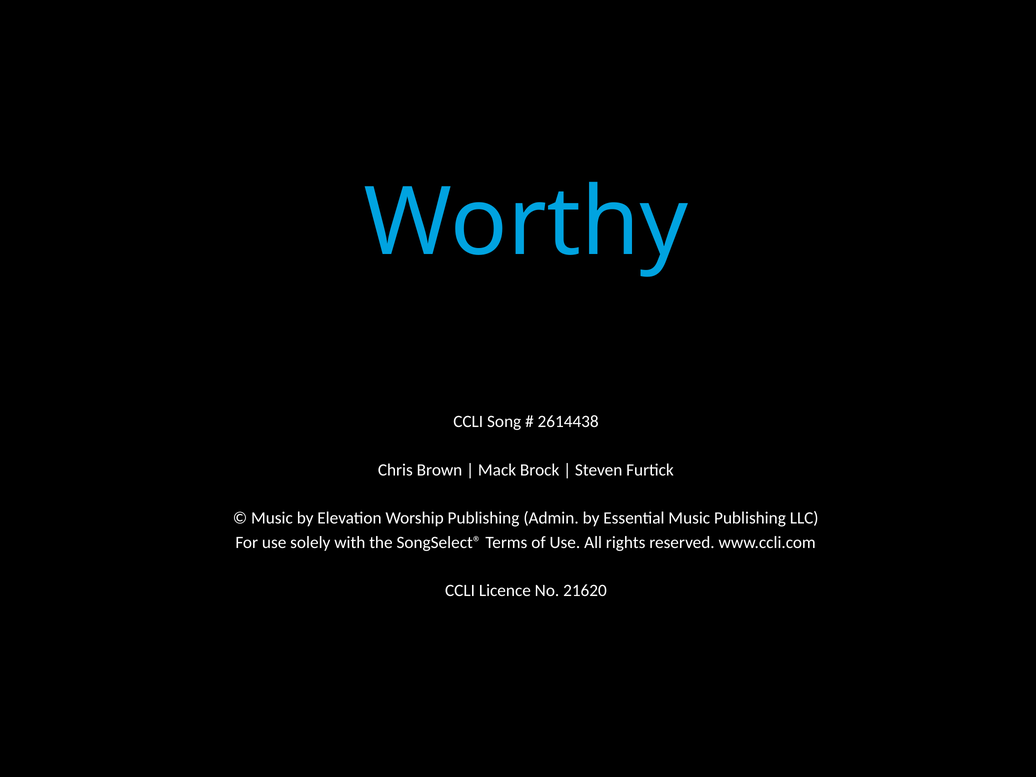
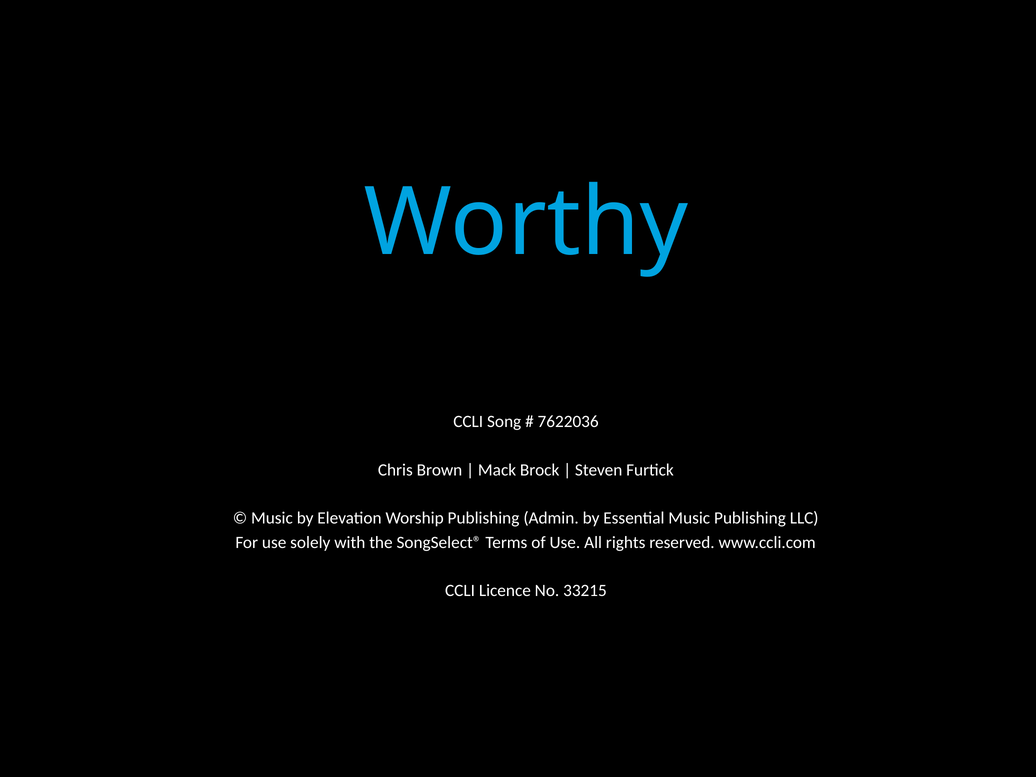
2614438: 2614438 -> 7622036
21620: 21620 -> 33215
